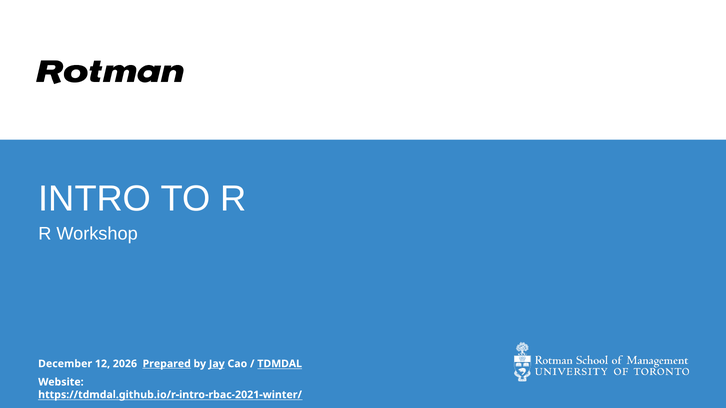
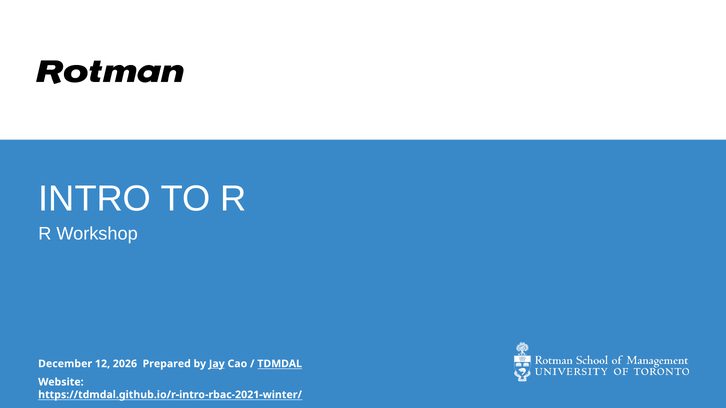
Prepared underline: present -> none
